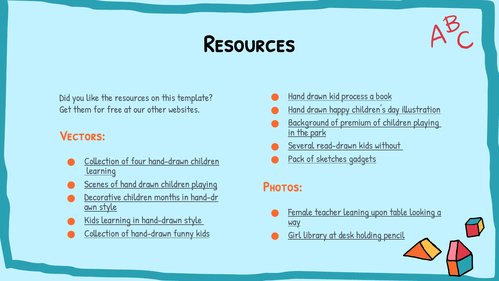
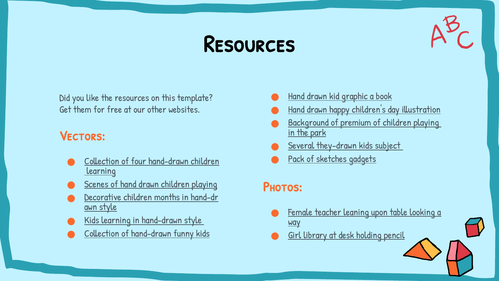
process: process -> graphic
read-drawn: read-drawn -> they-drawn
without: without -> subject
